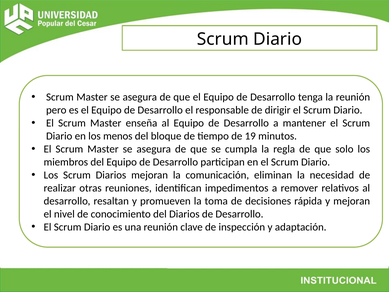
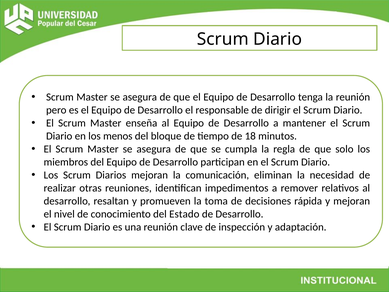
19: 19 -> 18
del Diarios: Diarios -> Estado
